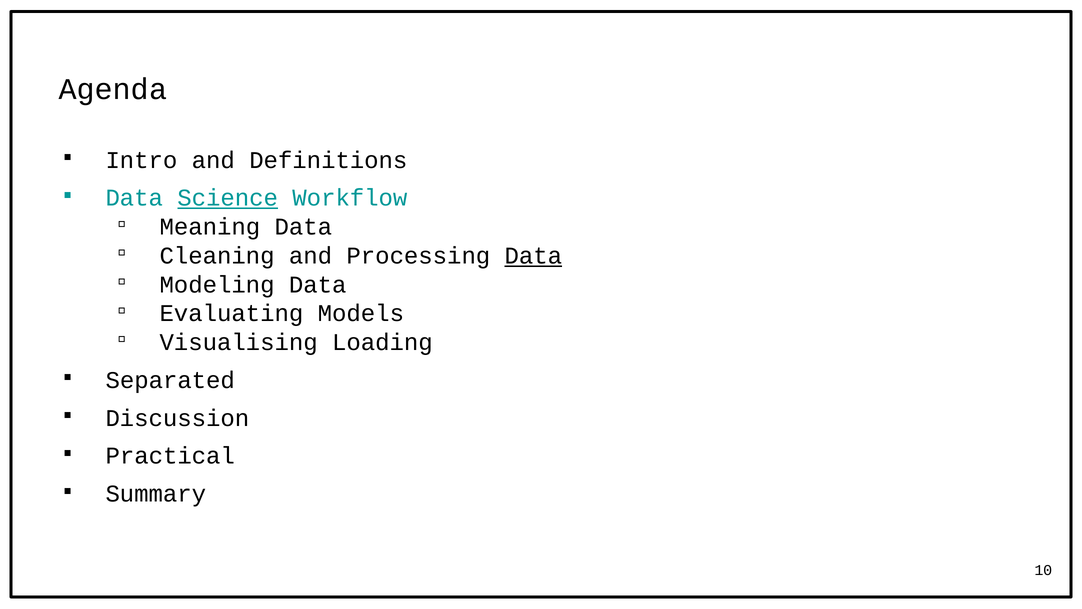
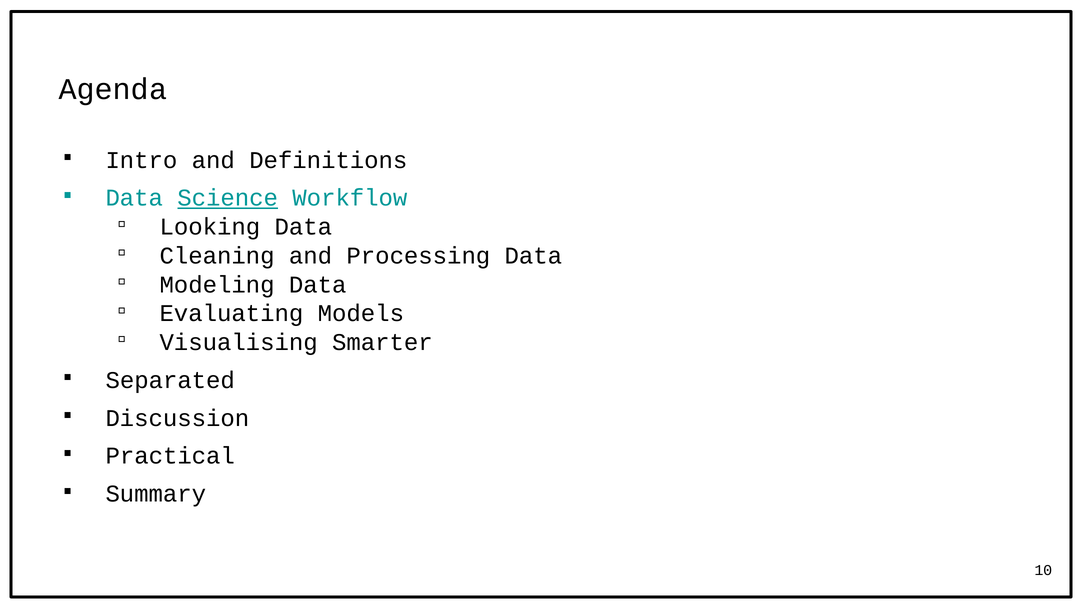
Meaning: Meaning -> Looking
Data at (533, 256) underline: present -> none
Loading: Loading -> Smarter
